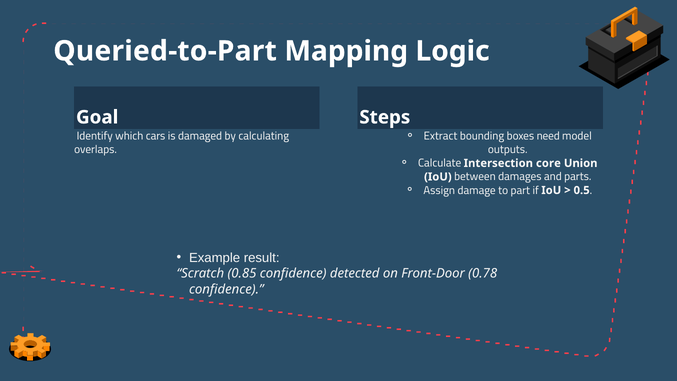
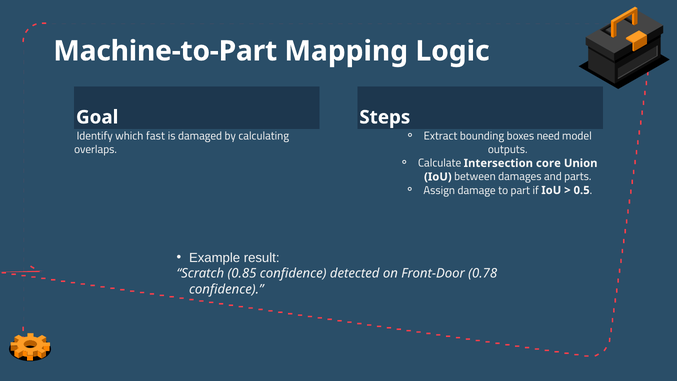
Queried-to-Part: Queried-to-Part -> Machine-to-Part
cars: cars -> fast
